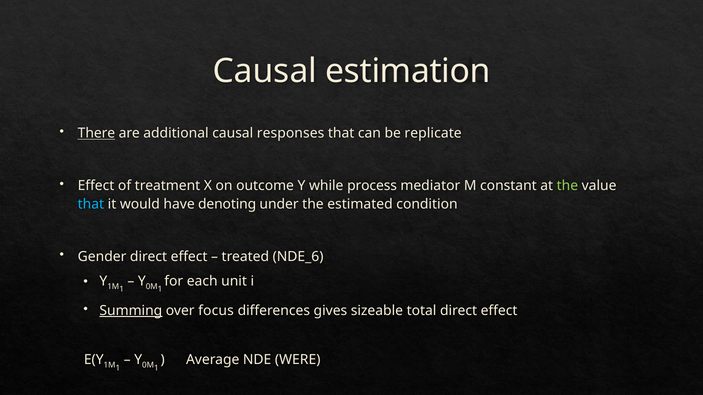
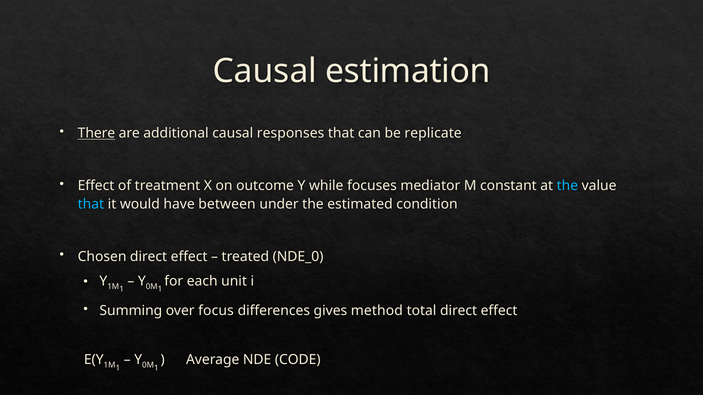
process: process -> focuses
the at (567, 186) colour: light green -> light blue
denoting: denoting -> between
Gender: Gender -> Chosen
NDE_6: NDE_6 -> NDE_0
Summing underline: present -> none
sizeable: sizeable -> method
WERE: WERE -> CODE
